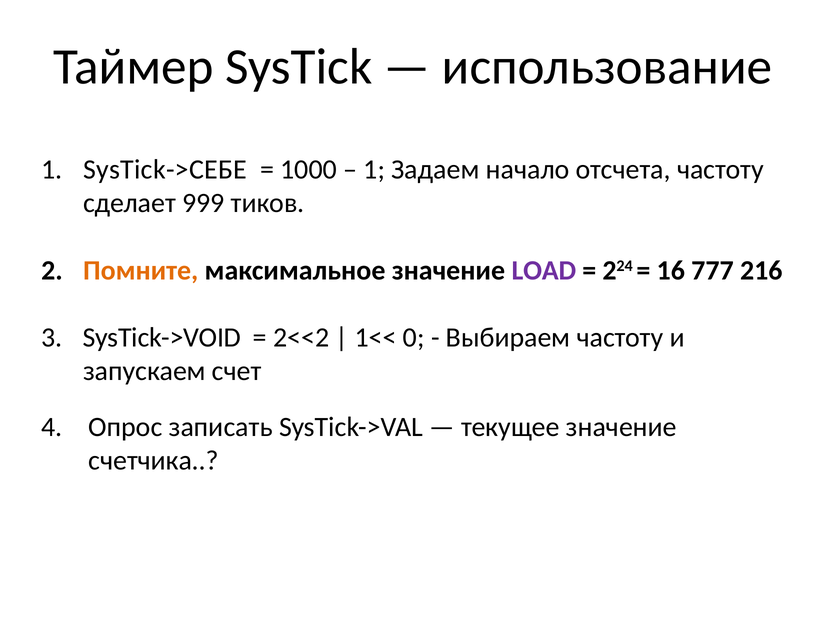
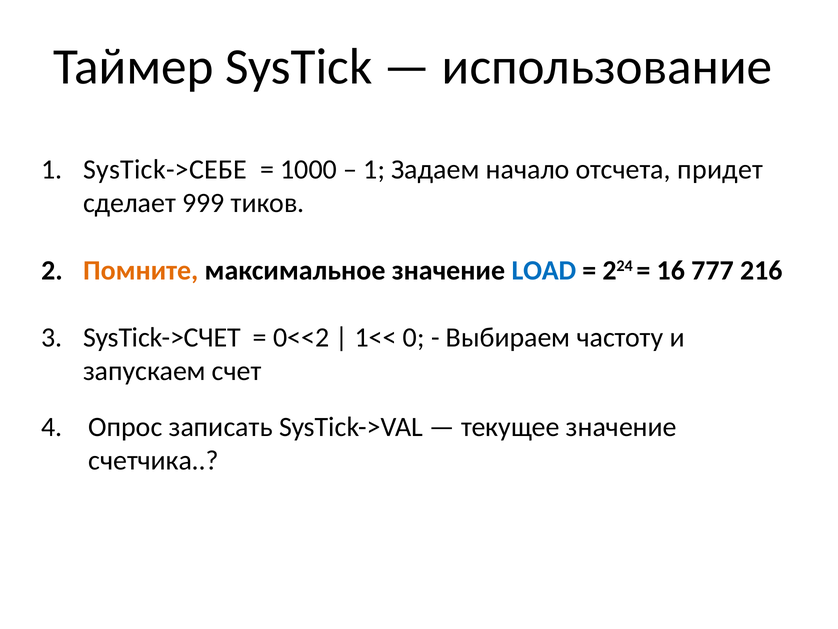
отсчета частоту: частоту -> придет
LOAD colour: purple -> blue
SysTick->VOID: SysTick->VOID -> SysTick->СЧЕТ
2<<2: 2<<2 -> 0<<2
